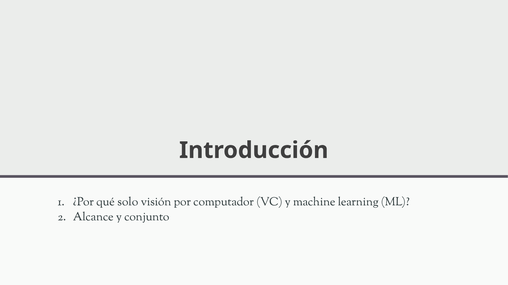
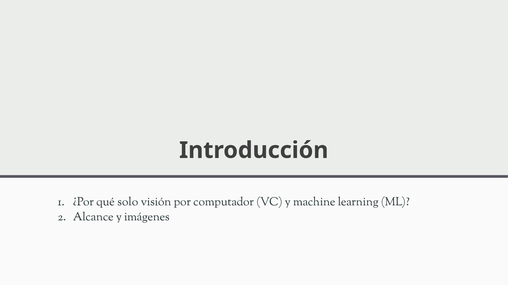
conjunto: conjunto -> imágenes
